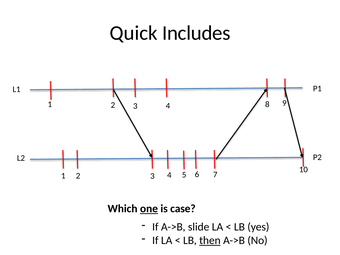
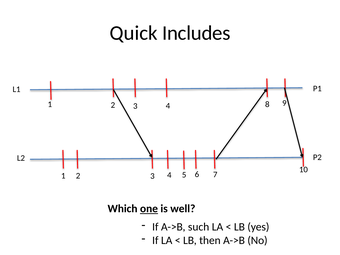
case: case -> well
slide: slide -> such
then underline: present -> none
